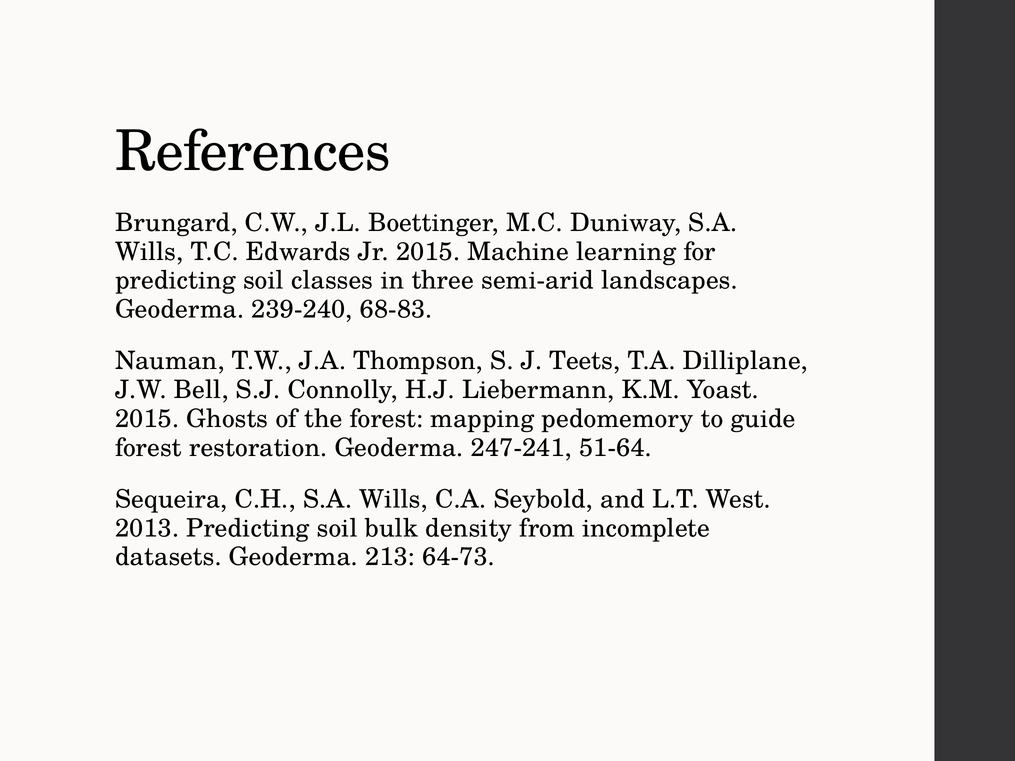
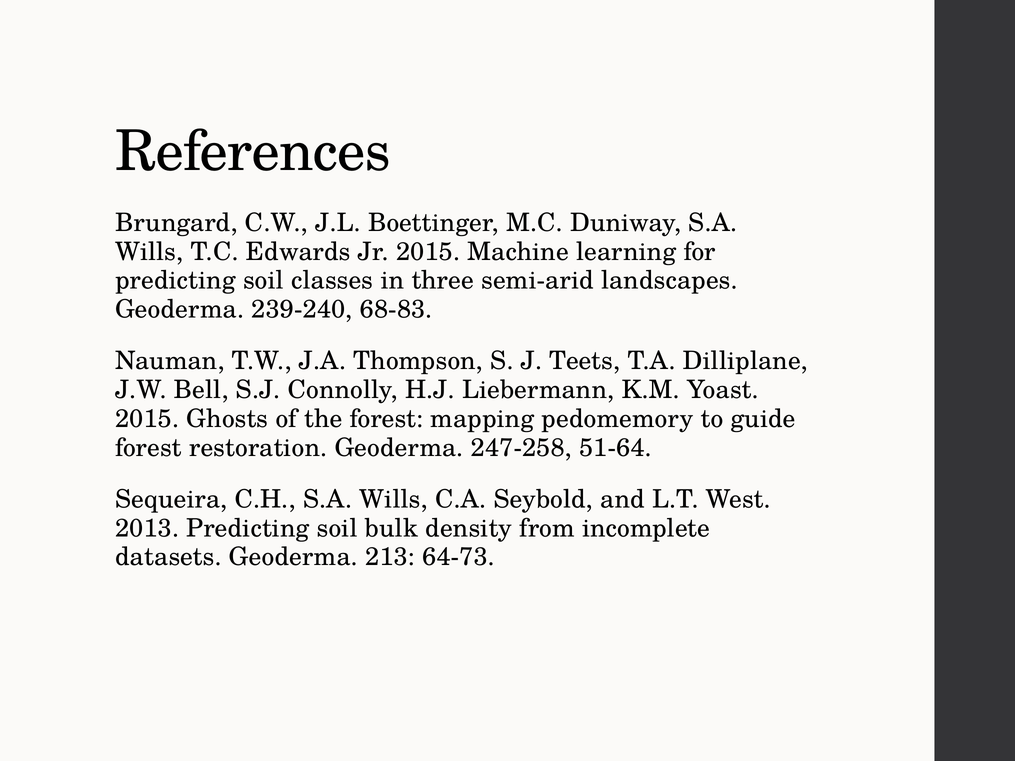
247-241: 247-241 -> 247-258
